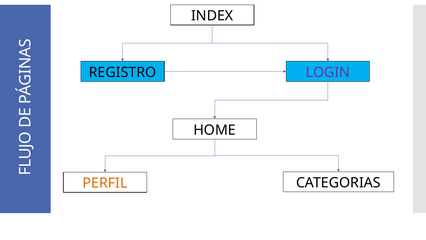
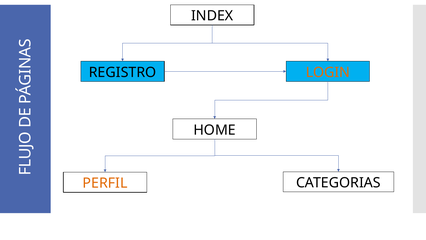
LOGIN colour: purple -> orange
